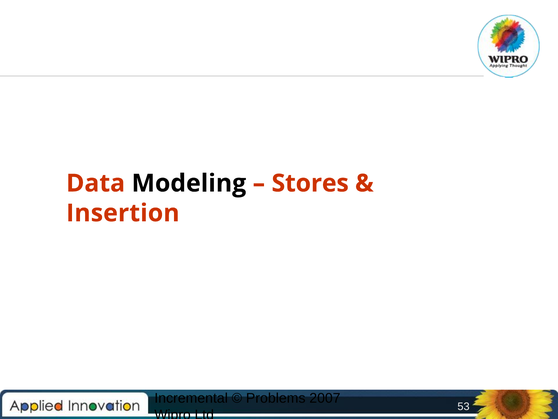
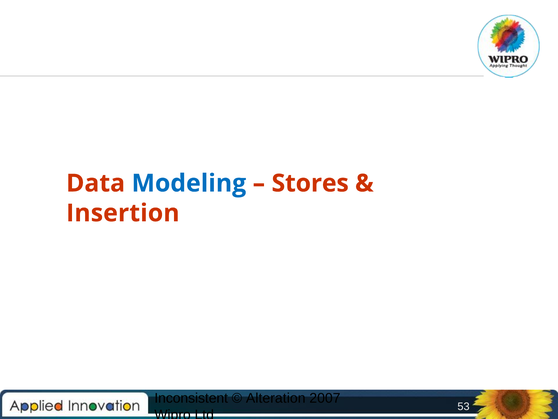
Modeling colour: black -> blue
Incremental: Incremental -> Inconsistent
Problems: Problems -> Alteration
